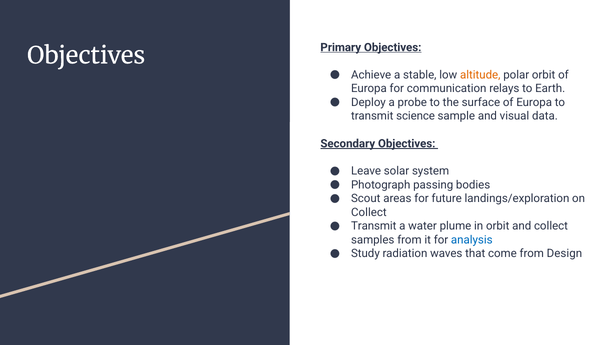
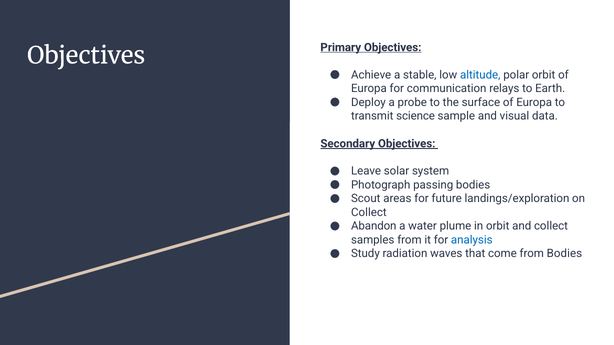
altitude colour: orange -> blue
Transmit at (374, 226): Transmit -> Abandon
from Design: Design -> Bodies
